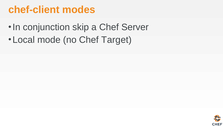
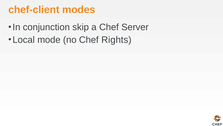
Target: Target -> Rights
